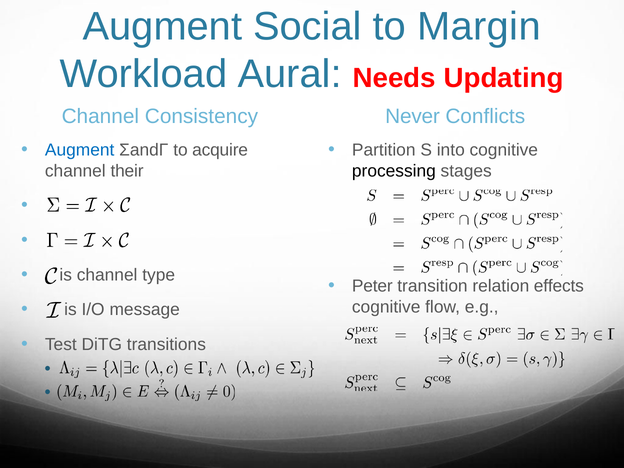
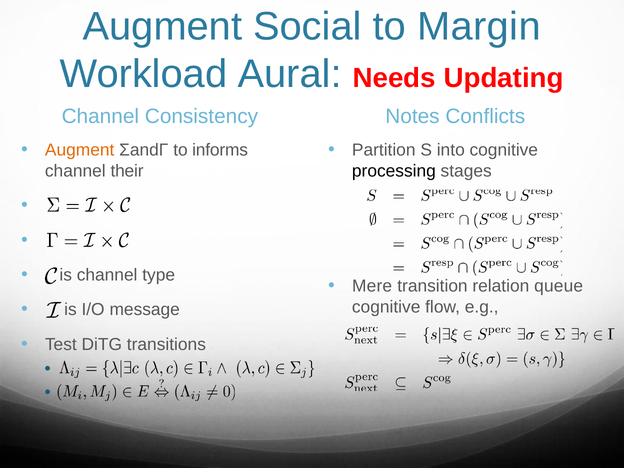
Never: Never -> Notes
Augment at (80, 150) colour: blue -> orange
acquire: acquire -> informs
Peter: Peter -> Mere
effects: effects -> queue
